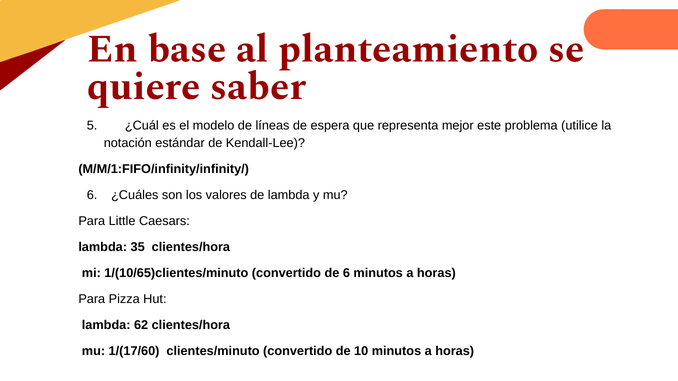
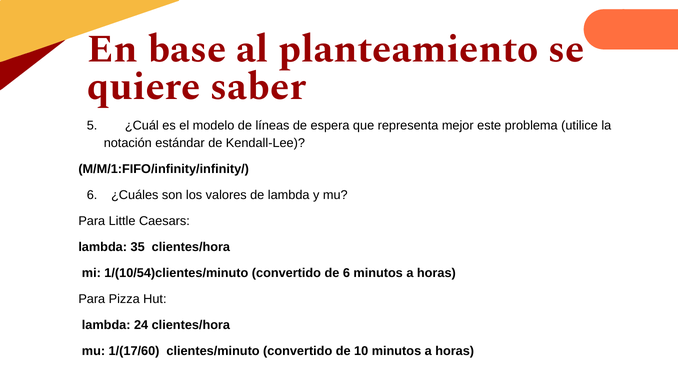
1/(10/65)clientes/minuto: 1/(10/65)clientes/minuto -> 1/(10/54)clientes/minuto
62: 62 -> 24
